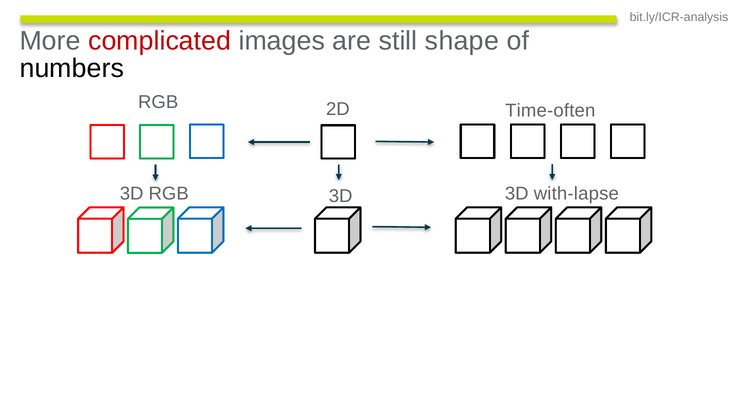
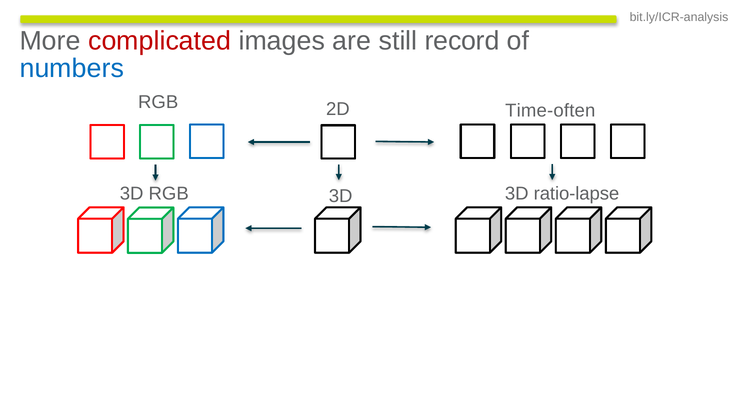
shape: shape -> record
numbers colour: black -> blue
with-lapse: with-lapse -> ratio-lapse
